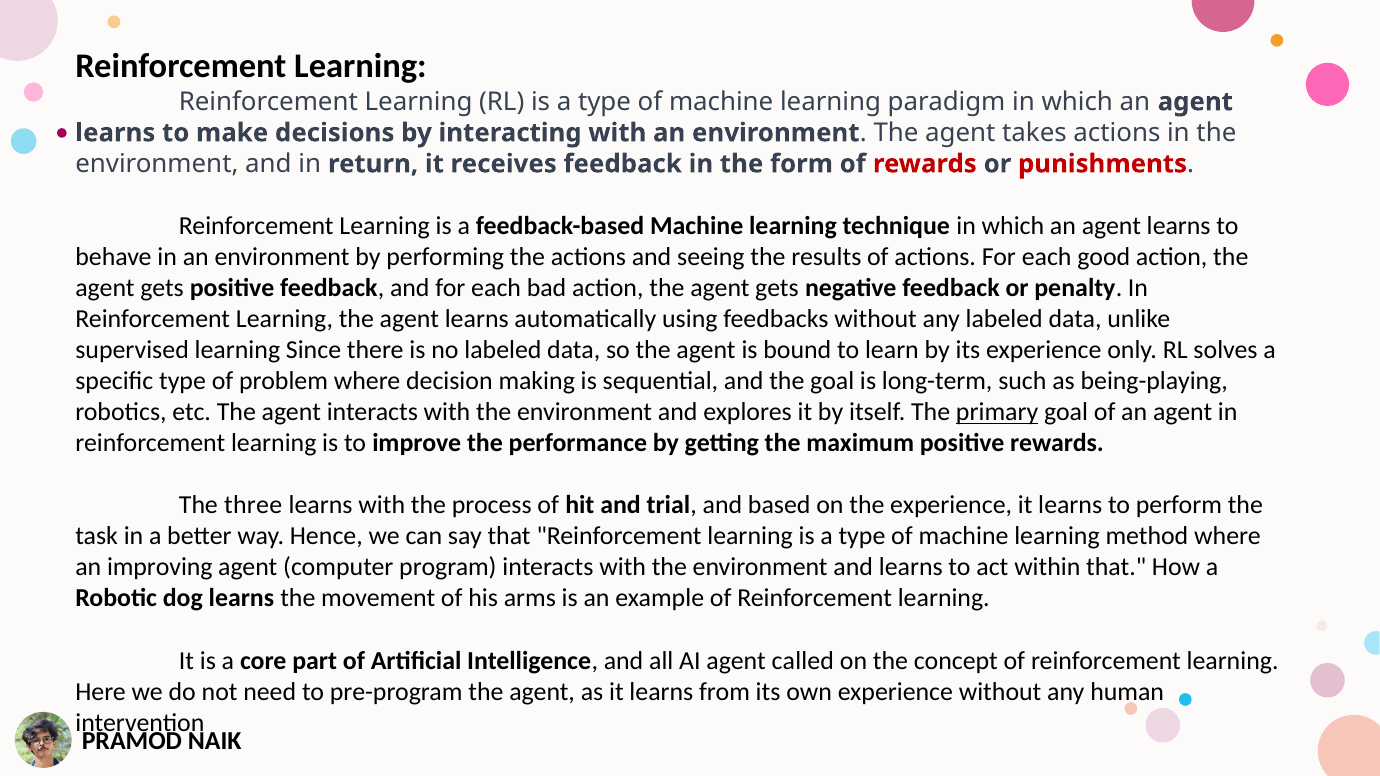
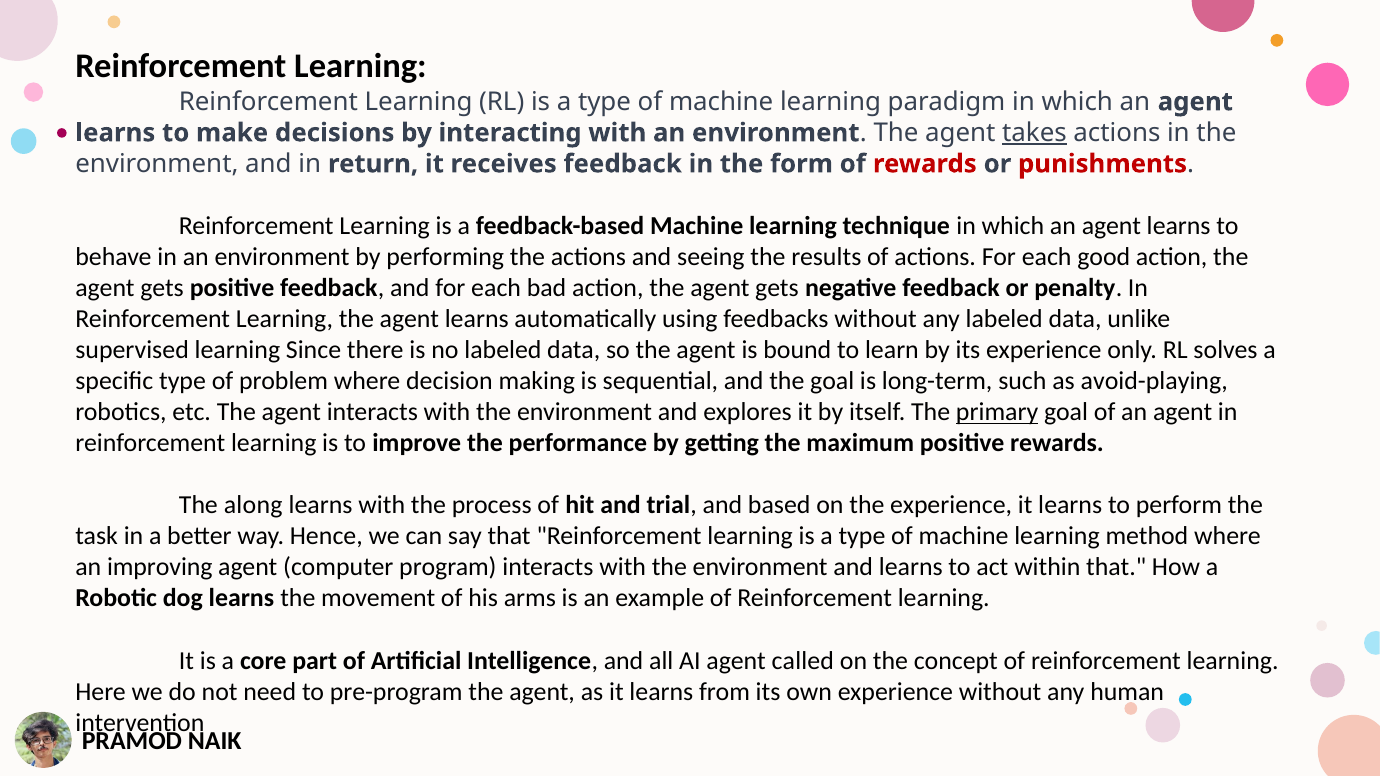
takes underline: none -> present
being-playing: being-playing -> avoid-playing
three: three -> along
